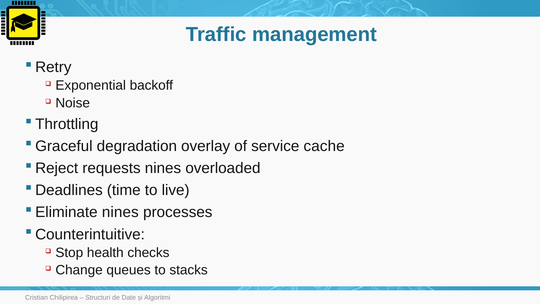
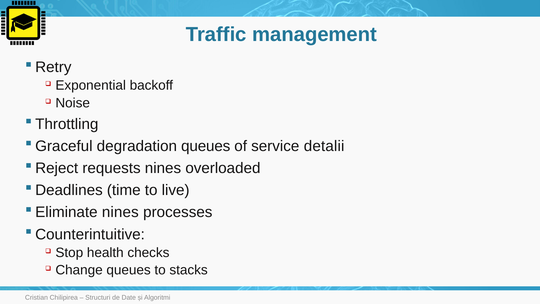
degradation overlay: overlay -> queues
cache: cache -> detalii
